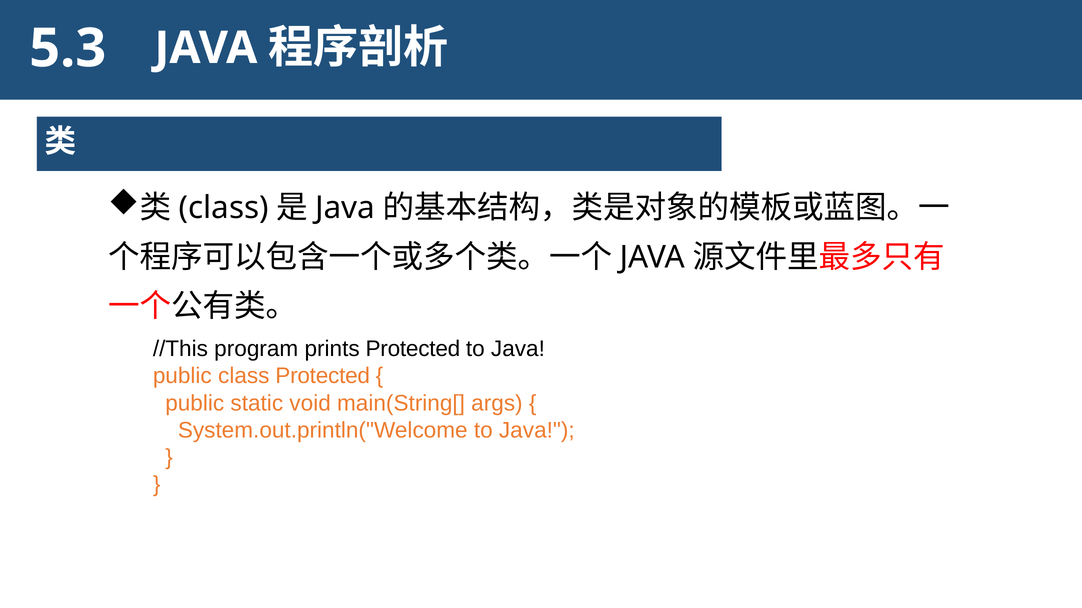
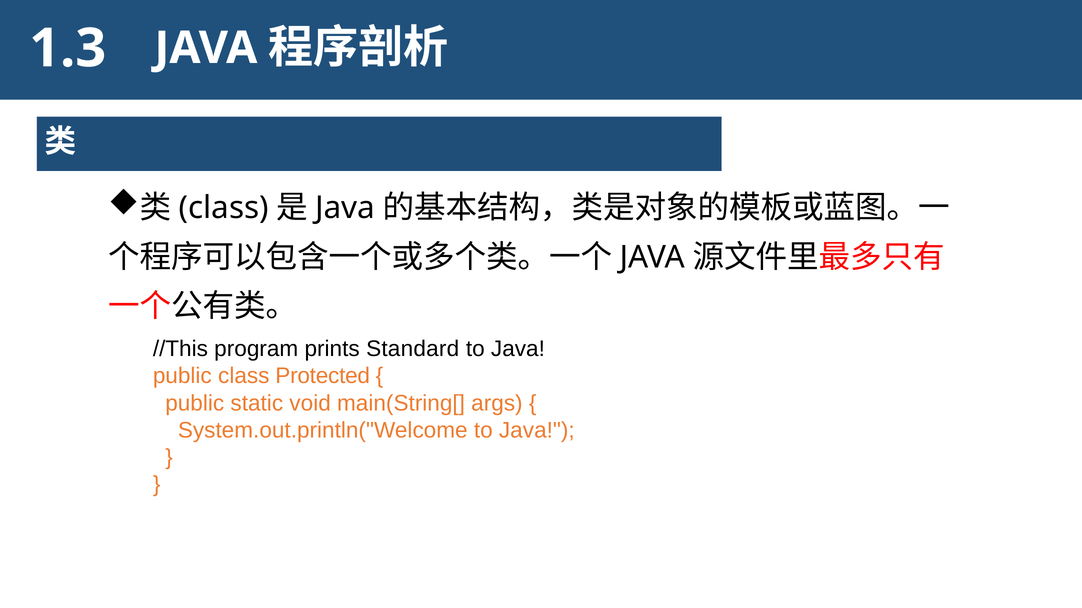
5.3: 5.3 -> 1.3
prints Protected: Protected -> Standard
